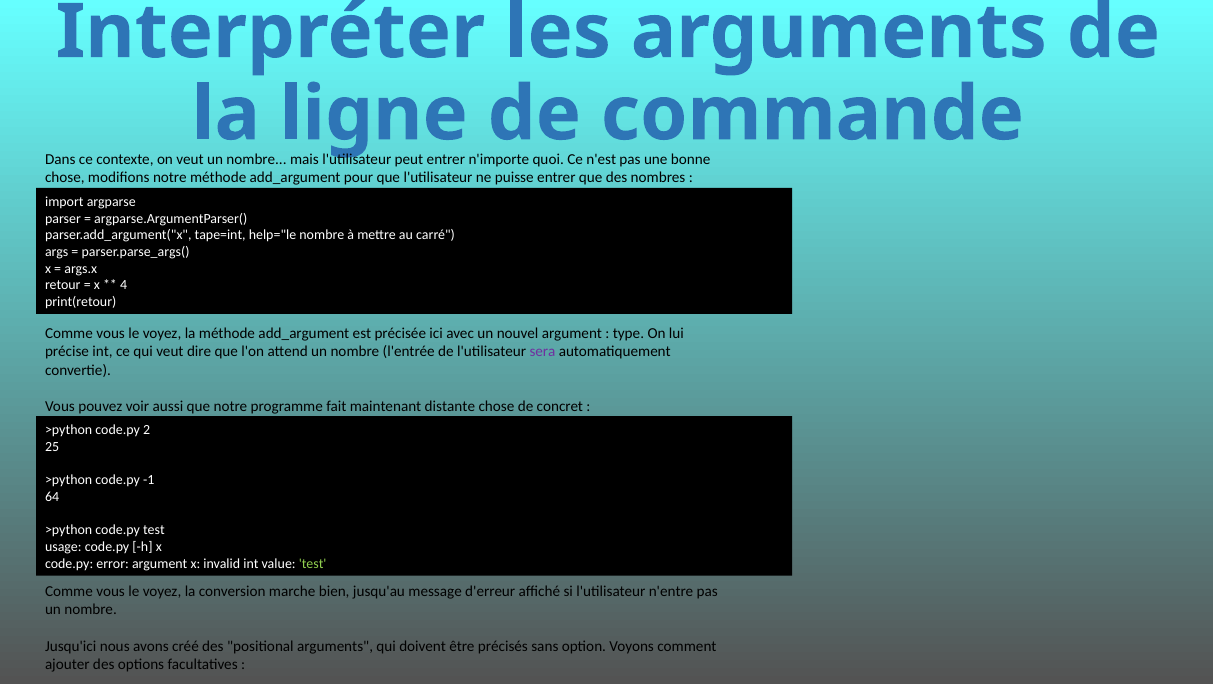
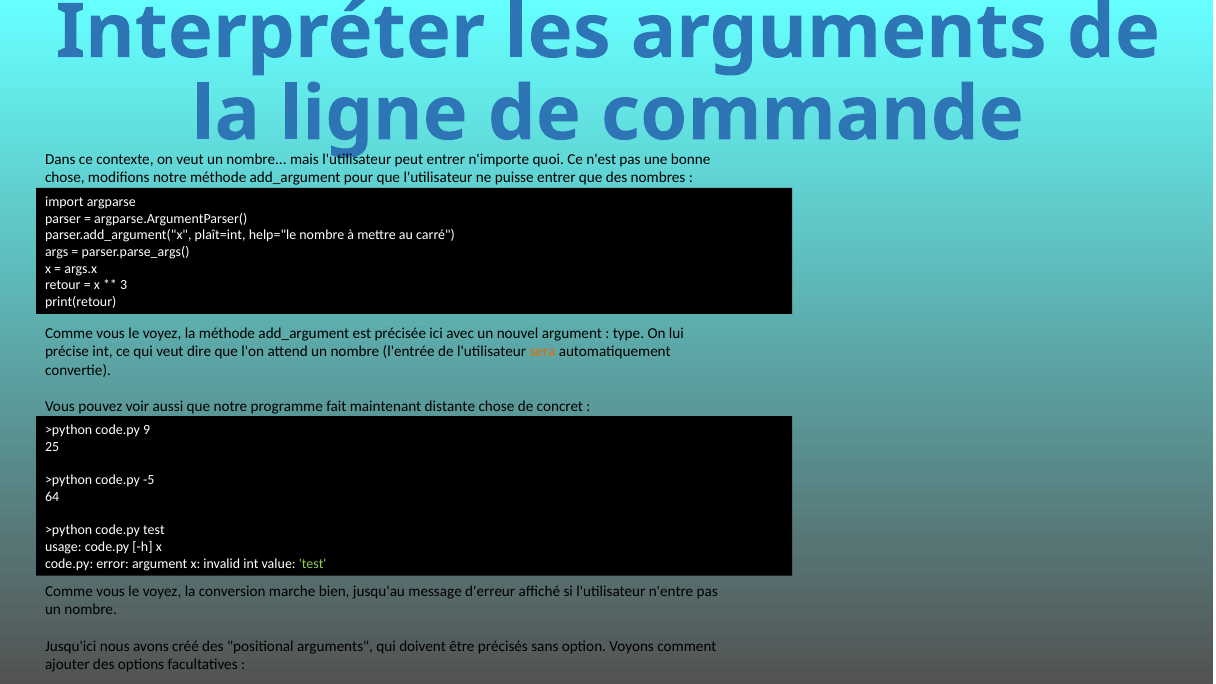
tape=int: tape=int -> plaît=int
4: 4 -> 3
sera colour: purple -> orange
2: 2 -> 9
-1: -1 -> -5
